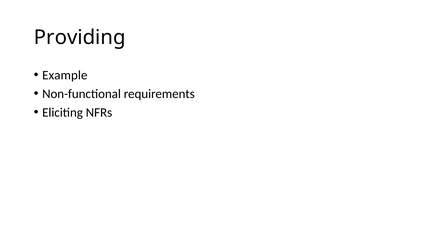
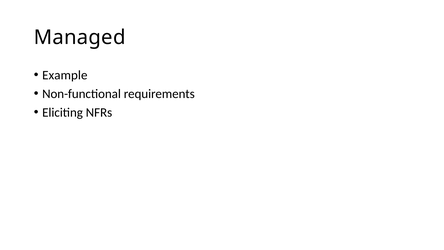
Providing: Providing -> Managed
